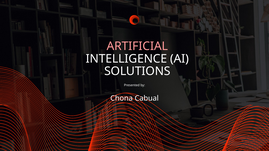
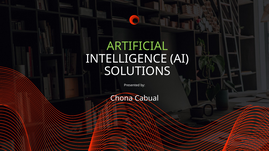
ARTIFICIAL colour: pink -> light green
